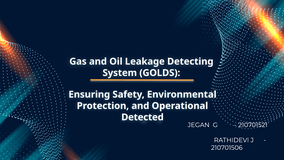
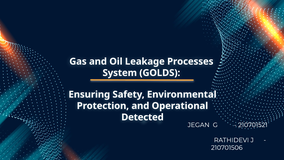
Detecting: Detecting -> Processes
